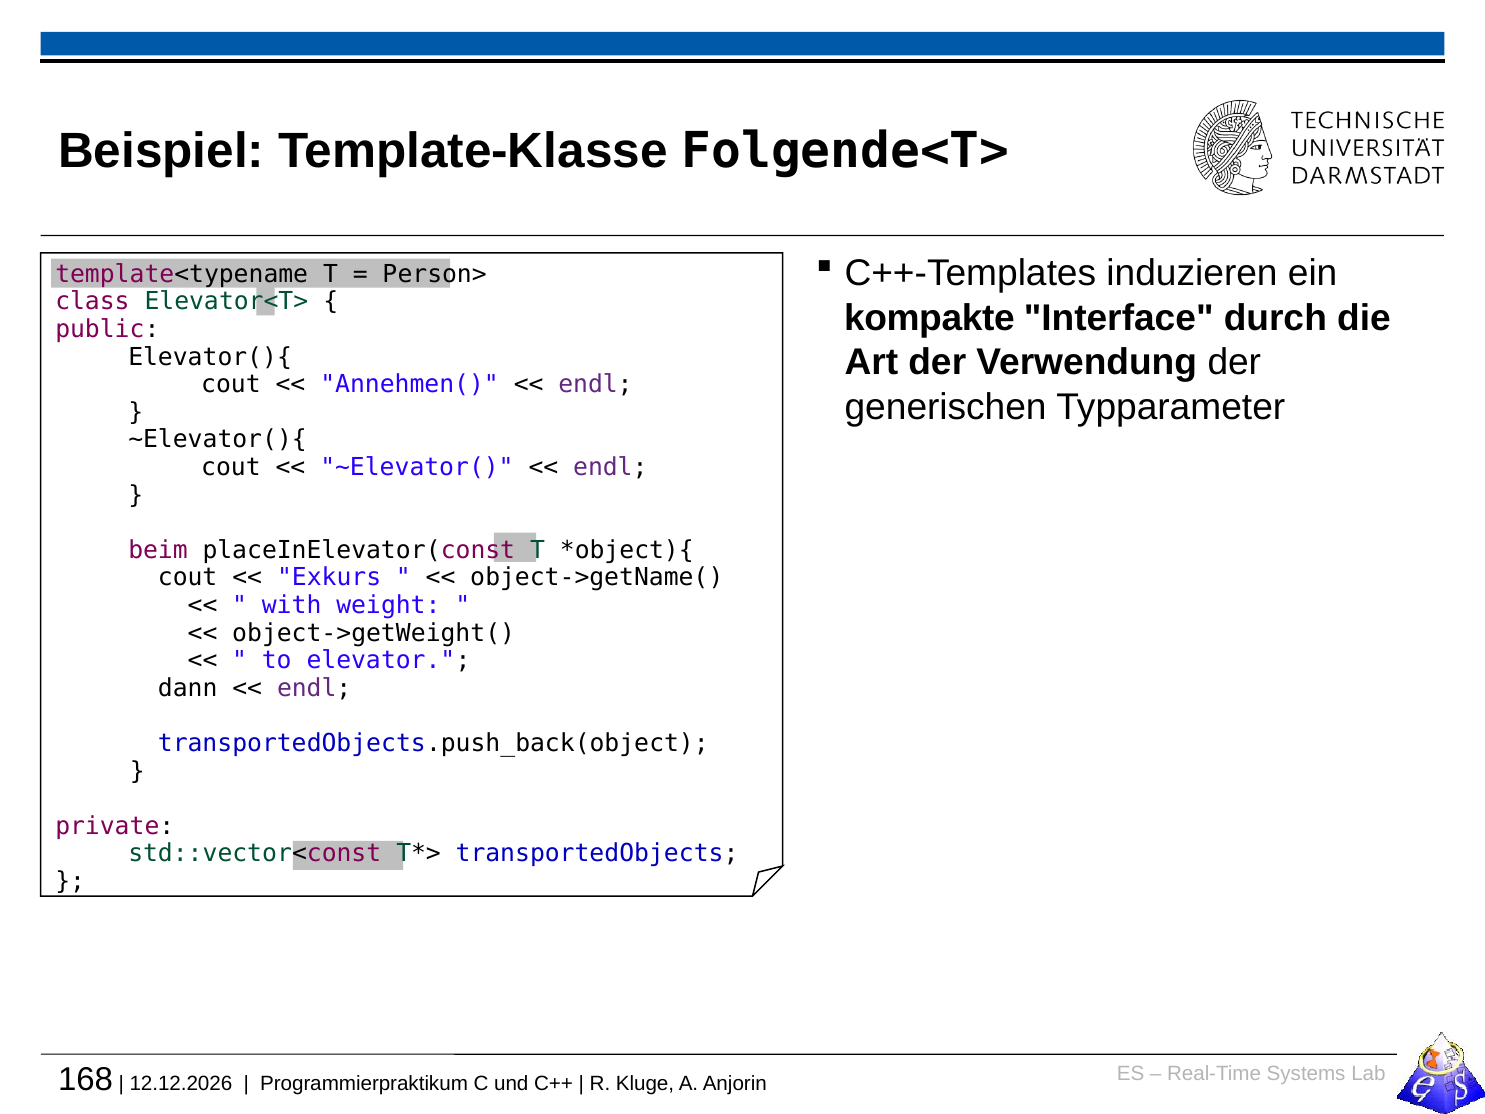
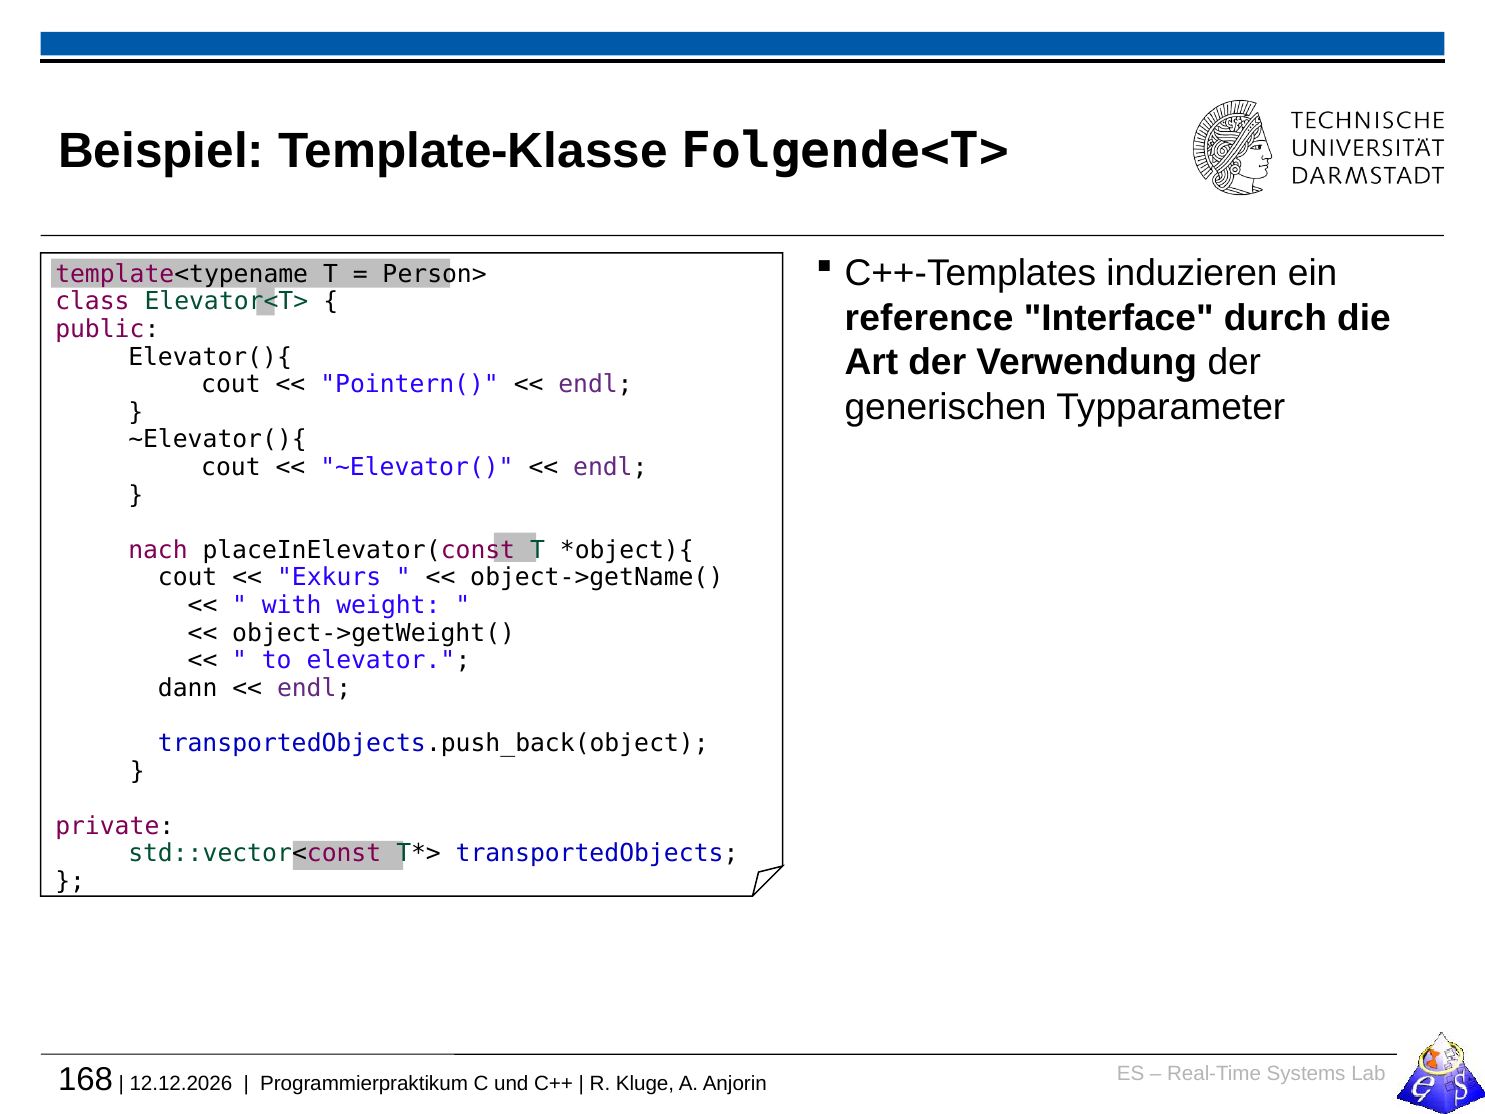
kompakte: kompakte -> reference
Annehmen(: Annehmen( -> Pointern(
beim: beim -> nach
